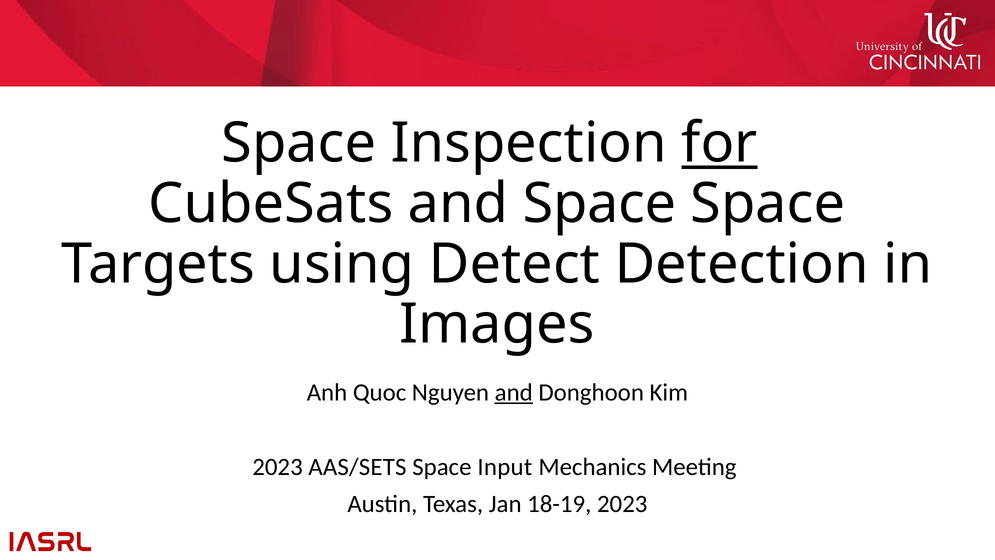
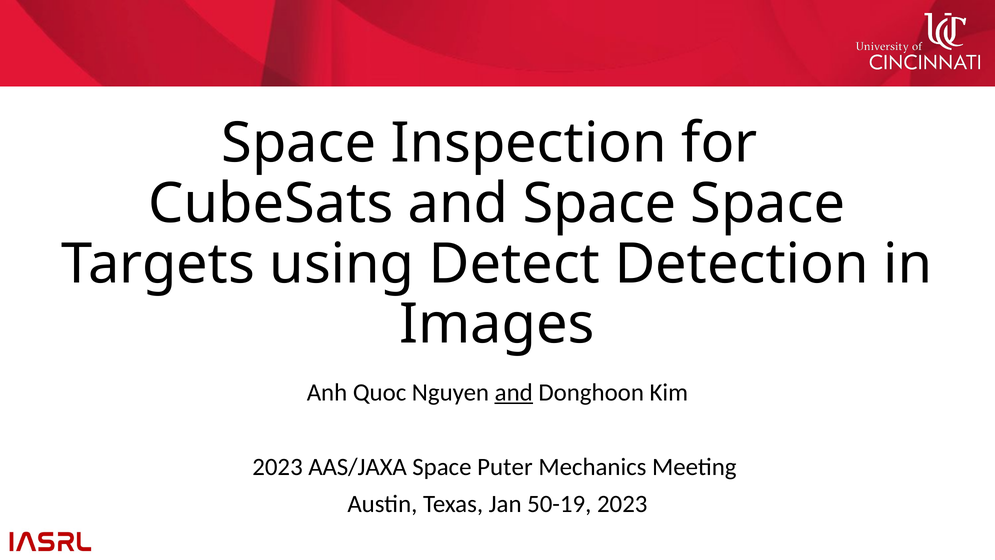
for underline: present -> none
AAS/SETS: AAS/SETS -> AAS/JAXA
Input: Input -> Puter
18-19: 18-19 -> 50-19
